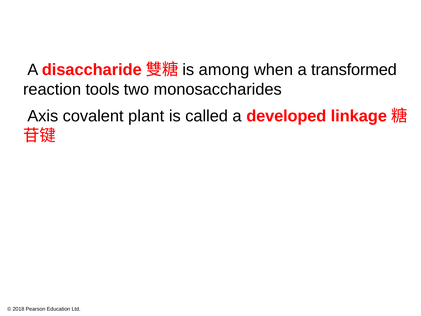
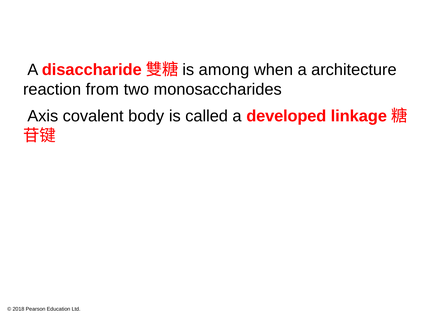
transformed: transformed -> architecture
tools: tools -> from
plant: plant -> body
